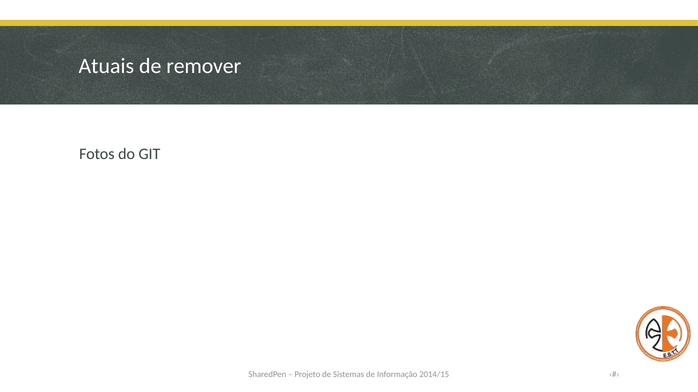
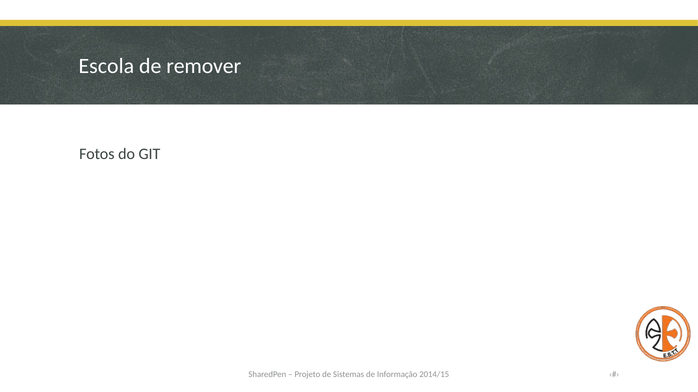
Atuais: Atuais -> Escola
